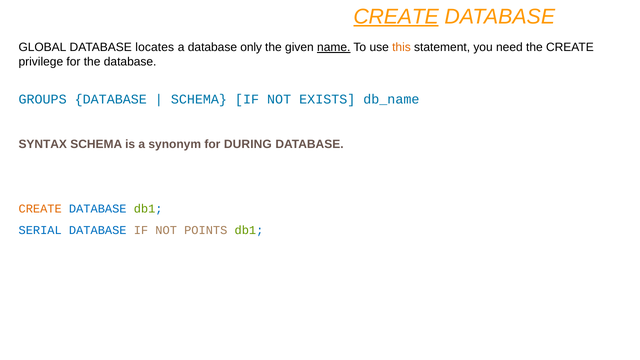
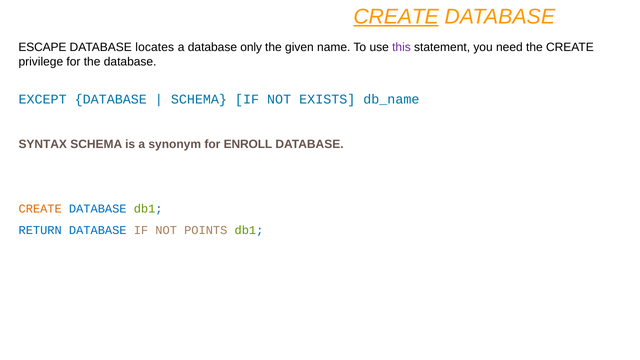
GLOBAL: GLOBAL -> ESCAPE
name underline: present -> none
this colour: orange -> purple
GROUPS: GROUPS -> EXCEPT
DURING: DURING -> ENROLL
SERIAL: SERIAL -> RETURN
